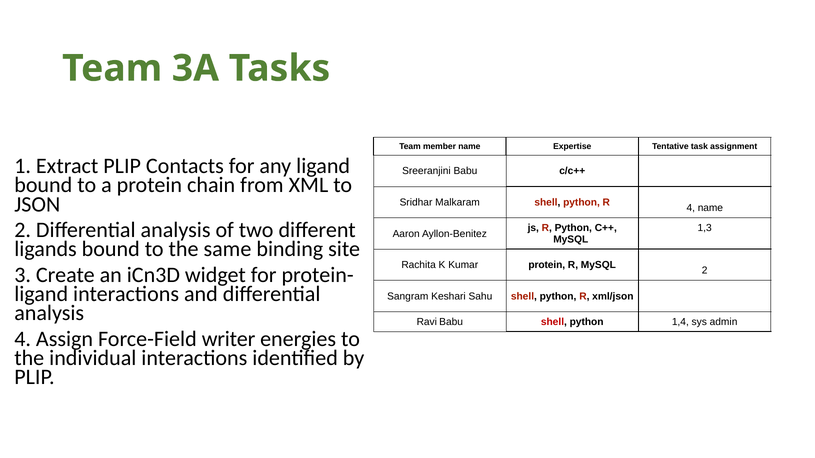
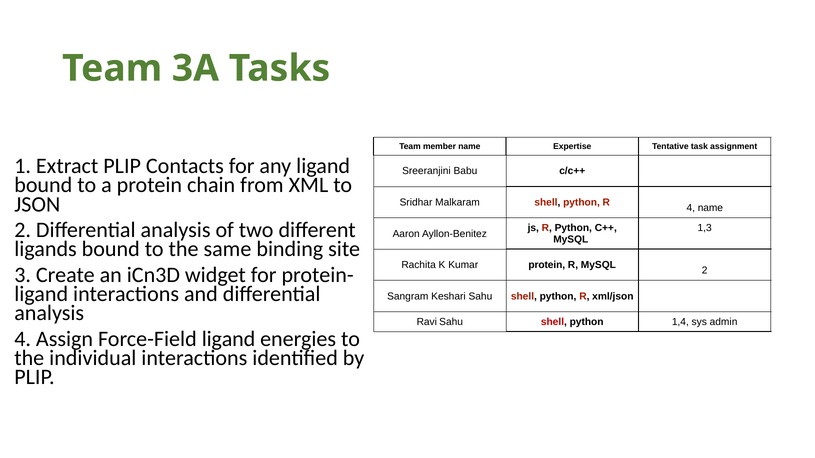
Ravi Babu: Babu -> Sahu
Force-Field writer: writer -> ligand
